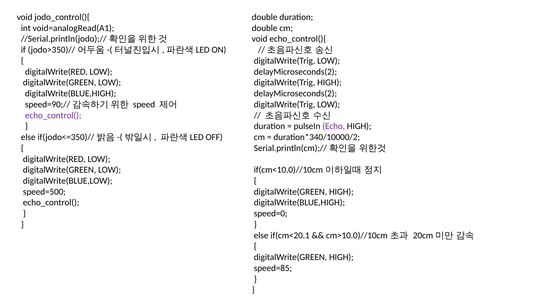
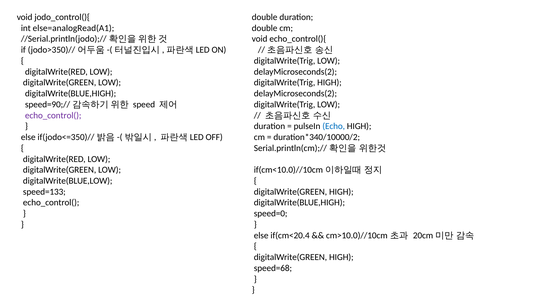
void=analogRead(A1: void=analogRead(A1 -> else=analogRead(A1
Echo colour: purple -> blue
speed=500: speed=500 -> speed=133
if(cm<20.1: if(cm<20.1 -> if(cm<20.4
speed=85: speed=85 -> speed=68
